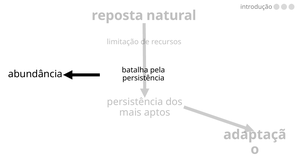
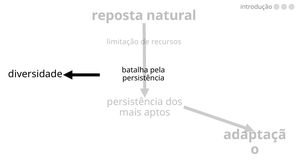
abundância: abundância -> diversidade
